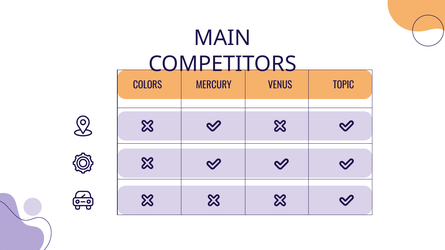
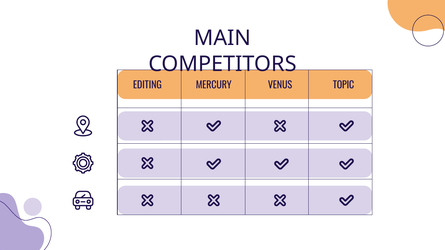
COLORS: COLORS -> EDITING
